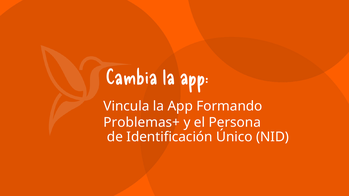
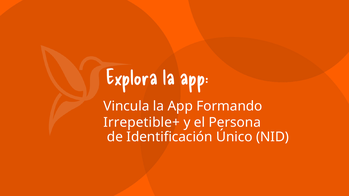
Cambia: Cambia -> Explora
Problemas+: Problemas+ -> Irrepetible+
